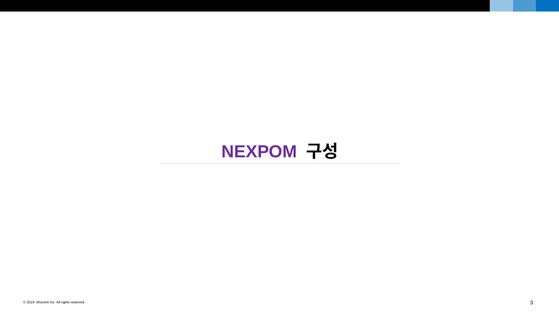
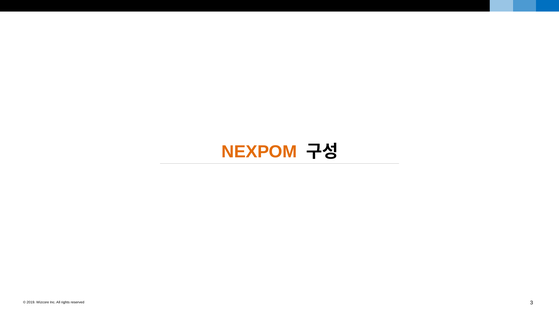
NEXPOM colour: purple -> orange
